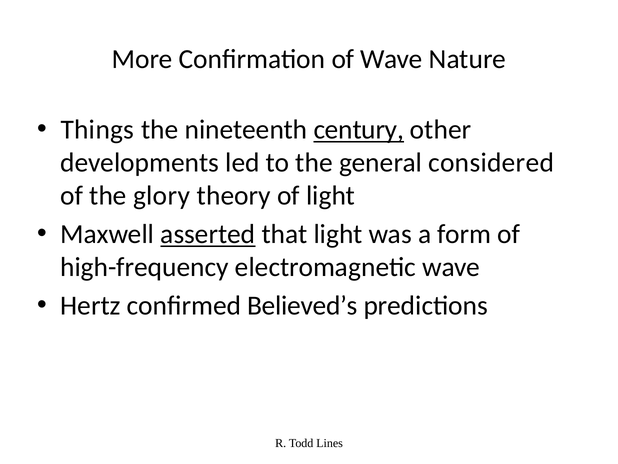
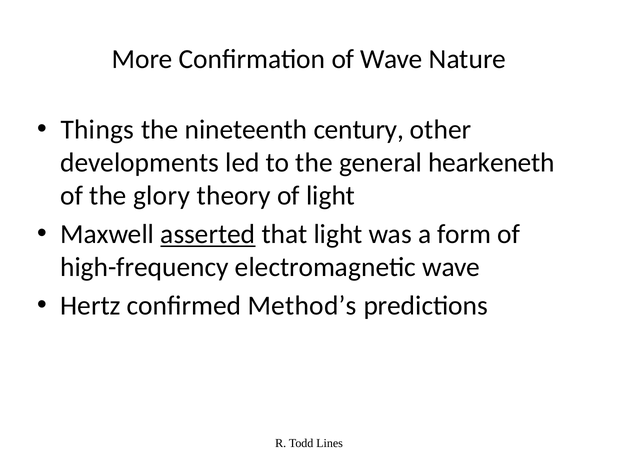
century underline: present -> none
considered: considered -> hearkeneth
Believed’s: Believed’s -> Method’s
